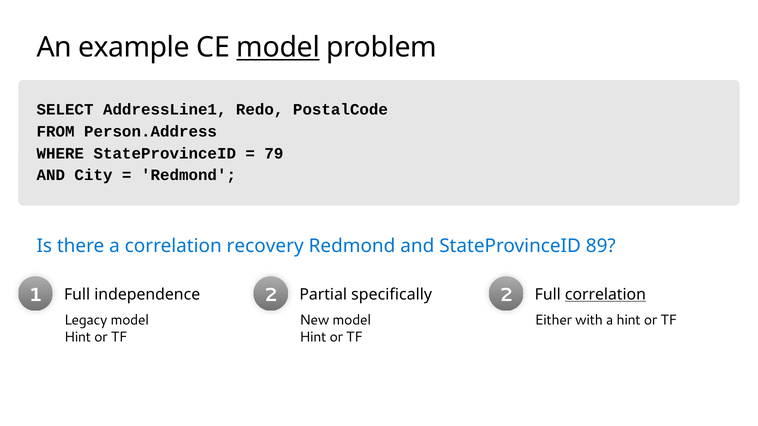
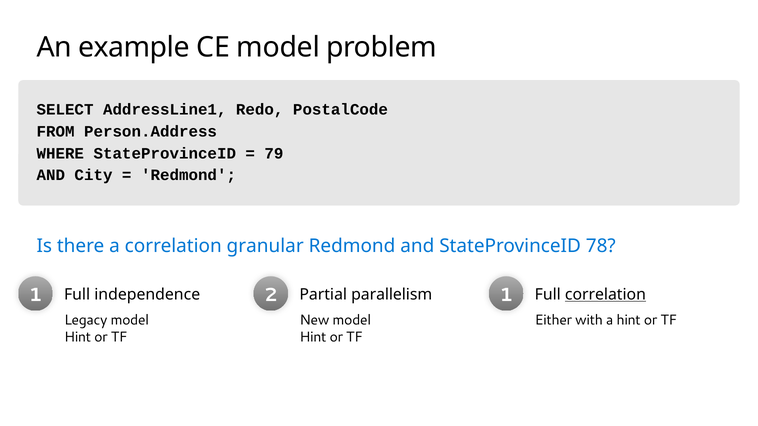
model at (278, 47) underline: present -> none
recovery: recovery -> granular
89: 89 -> 78
2 2: 2 -> 1
specifically: specifically -> parallelism
